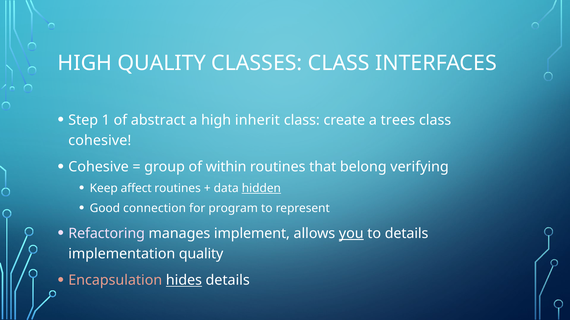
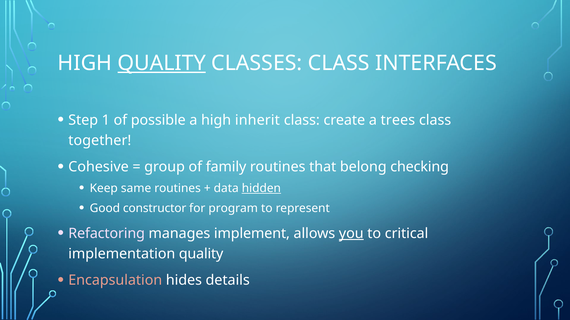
QUALITY at (162, 63) underline: none -> present
abstract: abstract -> possible
cohesive at (100, 141): cohesive -> together
within: within -> family
verifying: verifying -> checking
affect: affect -> same
connection: connection -> constructor
to details: details -> critical
hides underline: present -> none
